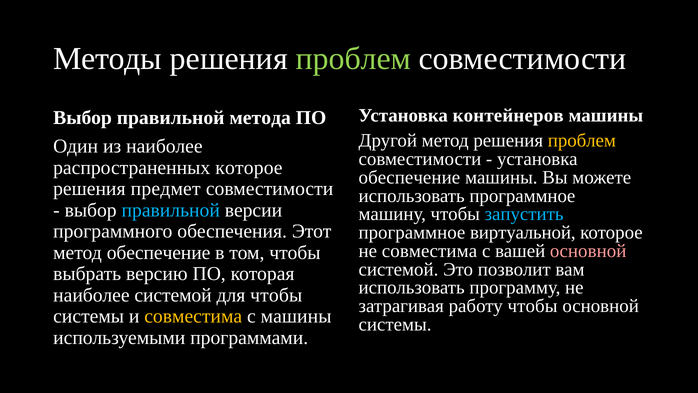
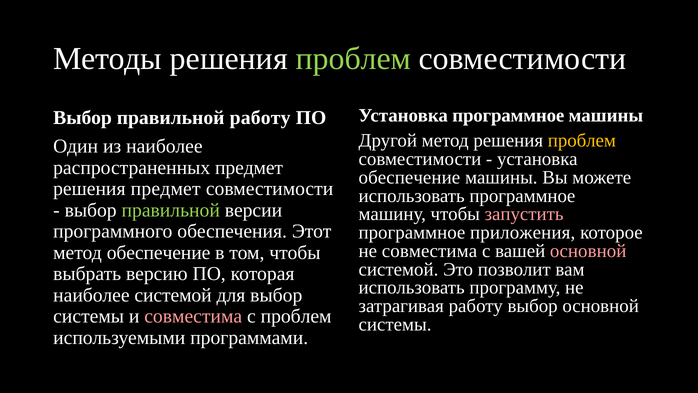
Установка контейнеров: контейнеров -> программное
правильной метода: метода -> работу
распространенных которое: которое -> предмет
правильной at (171, 210) colour: light blue -> light green
запустить colour: light blue -> pink
виртуальной: виртуальной -> приложения
для чтобы: чтобы -> выбор
работу чтобы: чтобы -> выбор
совместима at (193, 316) colour: yellow -> pink
с машины: машины -> проблем
